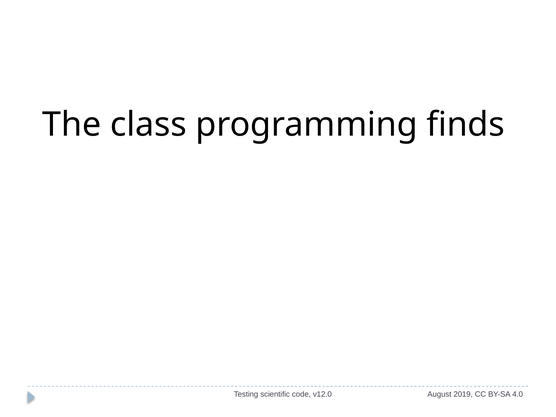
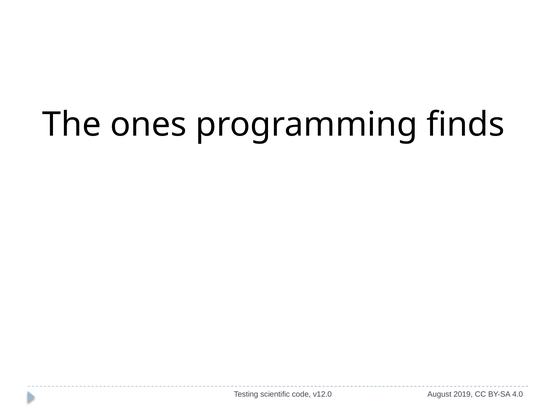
class: class -> ones
